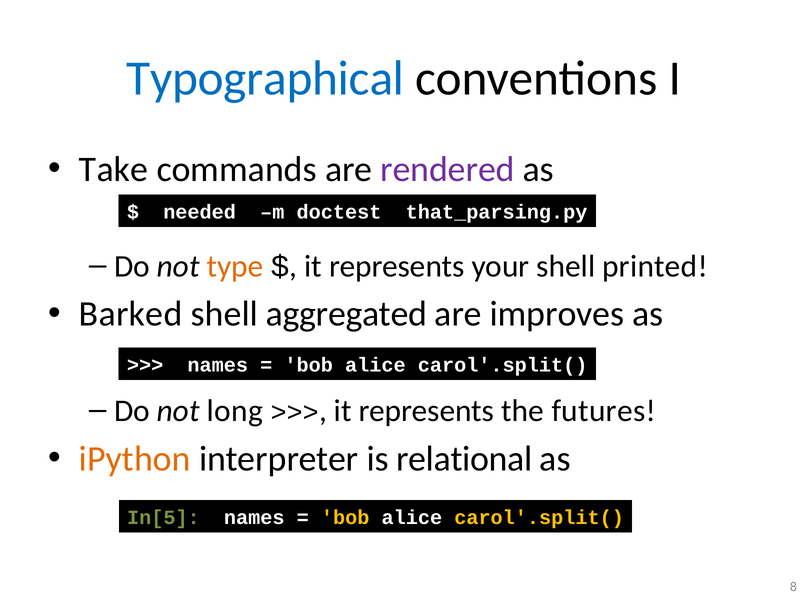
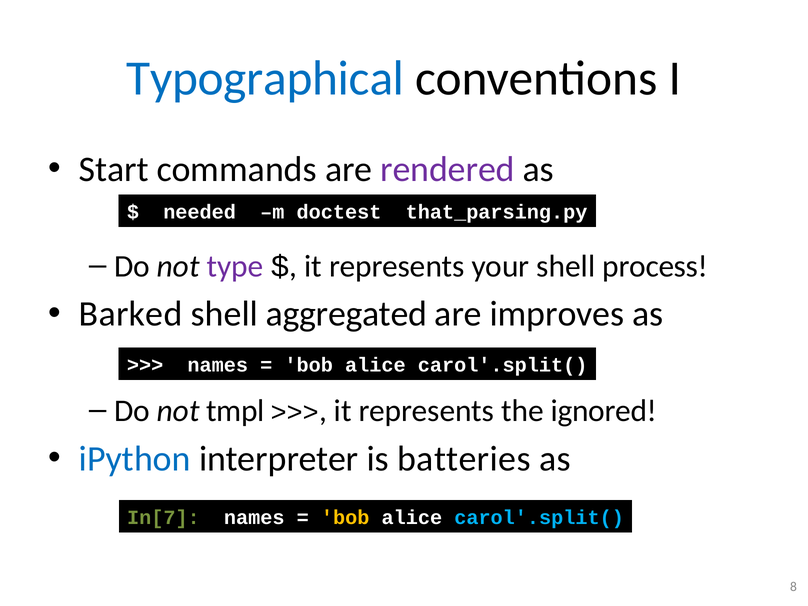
Take: Take -> Start
type colour: orange -> purple
printed: printed -> process
long: long -> tmpl
futures: futures -> ignored
iPython colour: orange -> blue
relational: relational -> batteries
In[5: In[5 -> In[7
carol'.split( at (539, 518) colour: yellow -> light blue
